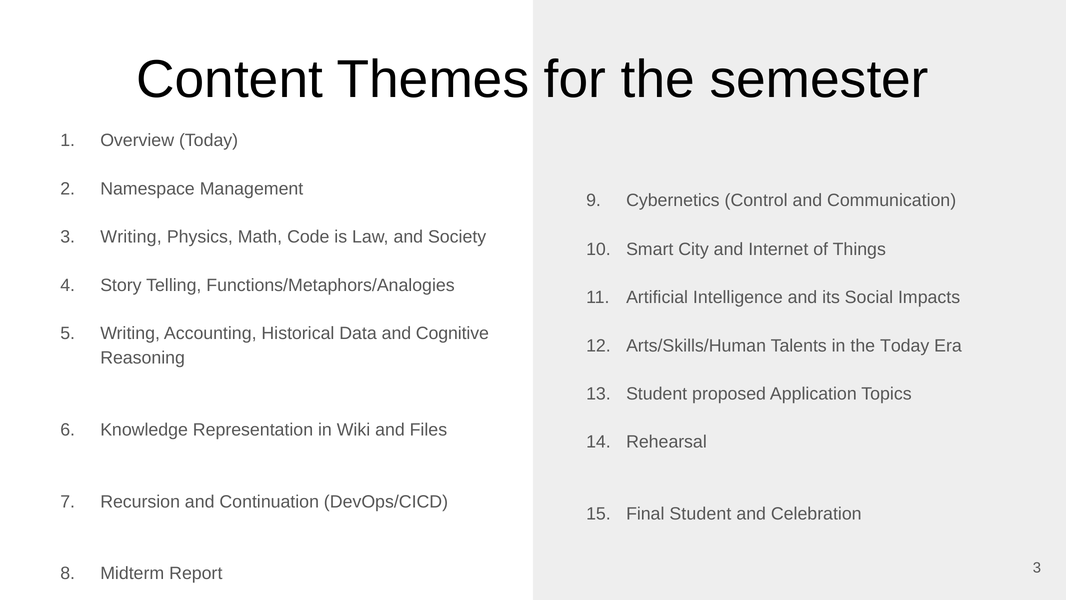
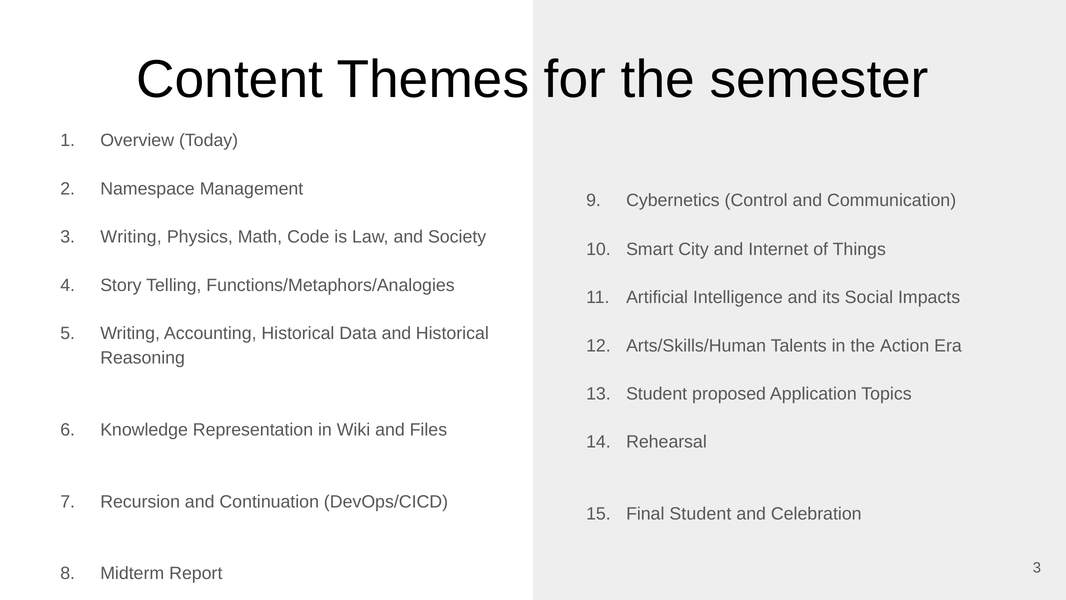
and Cognitive: Cognitive -> Historical
the Today: Today -> Action
